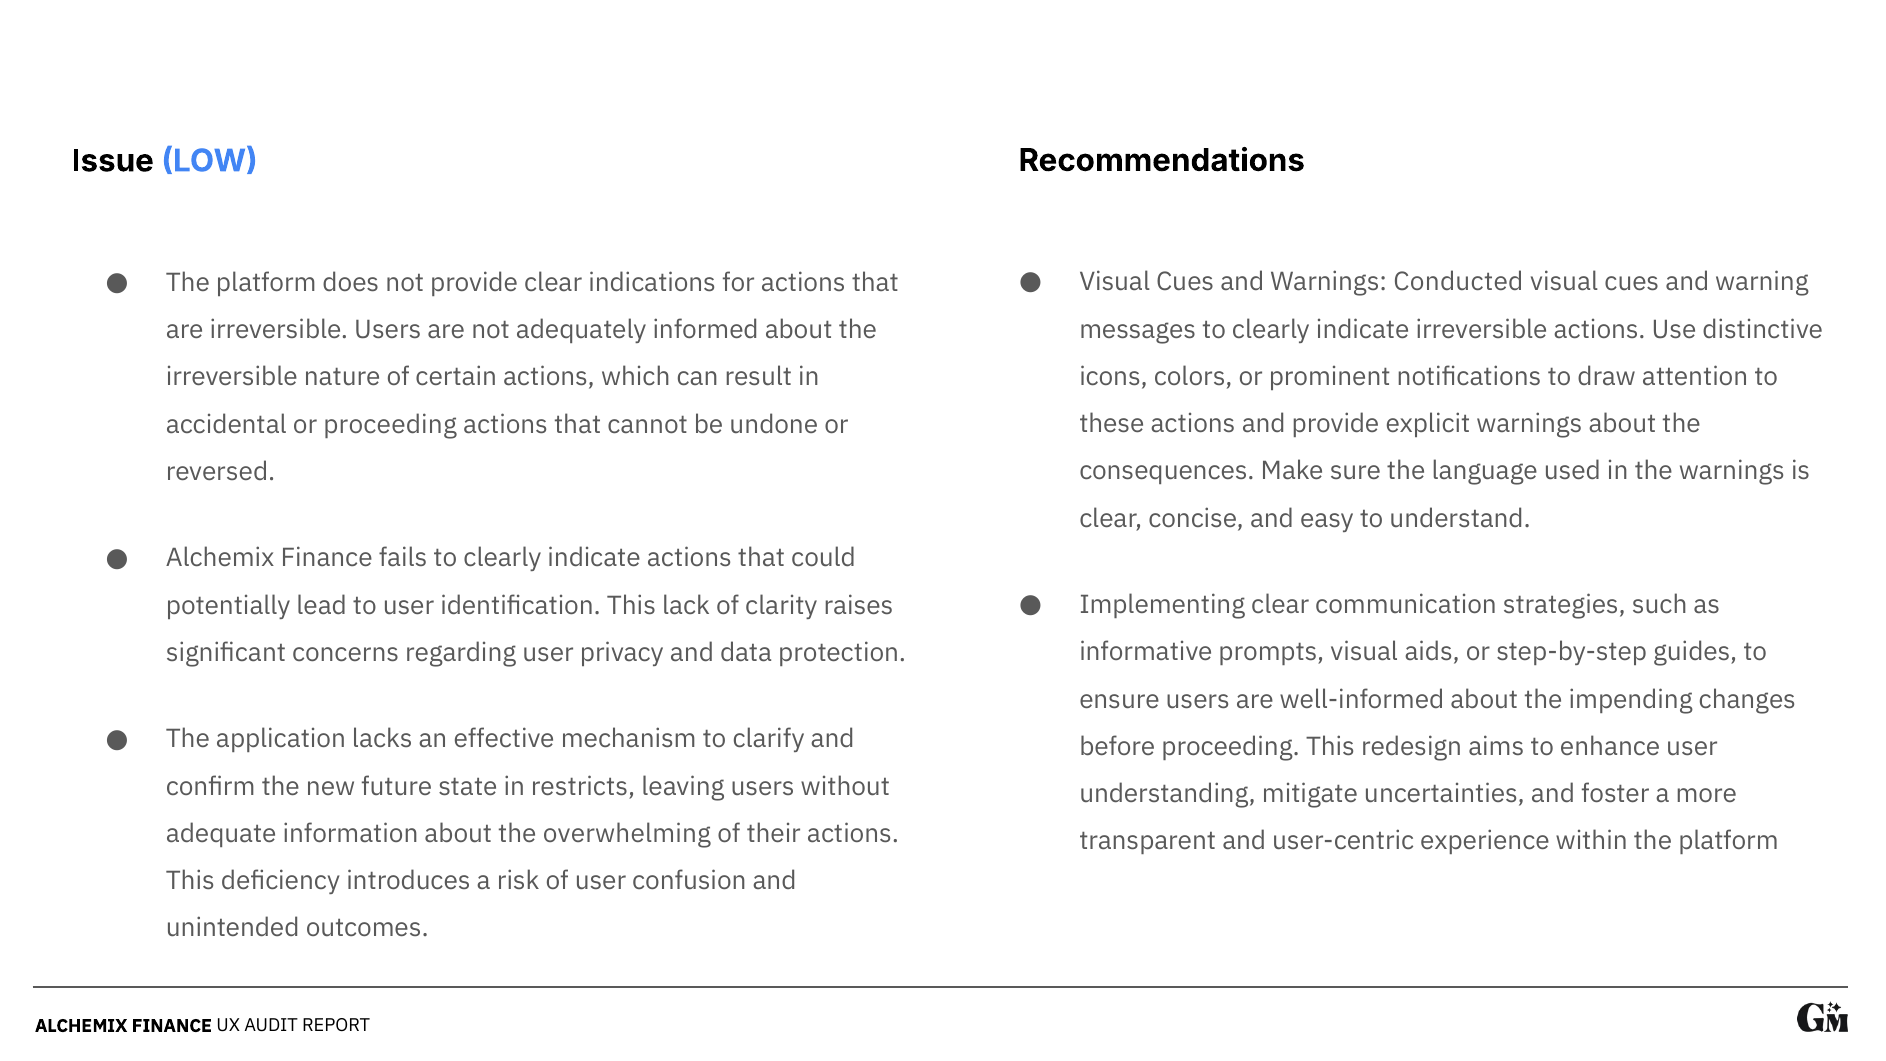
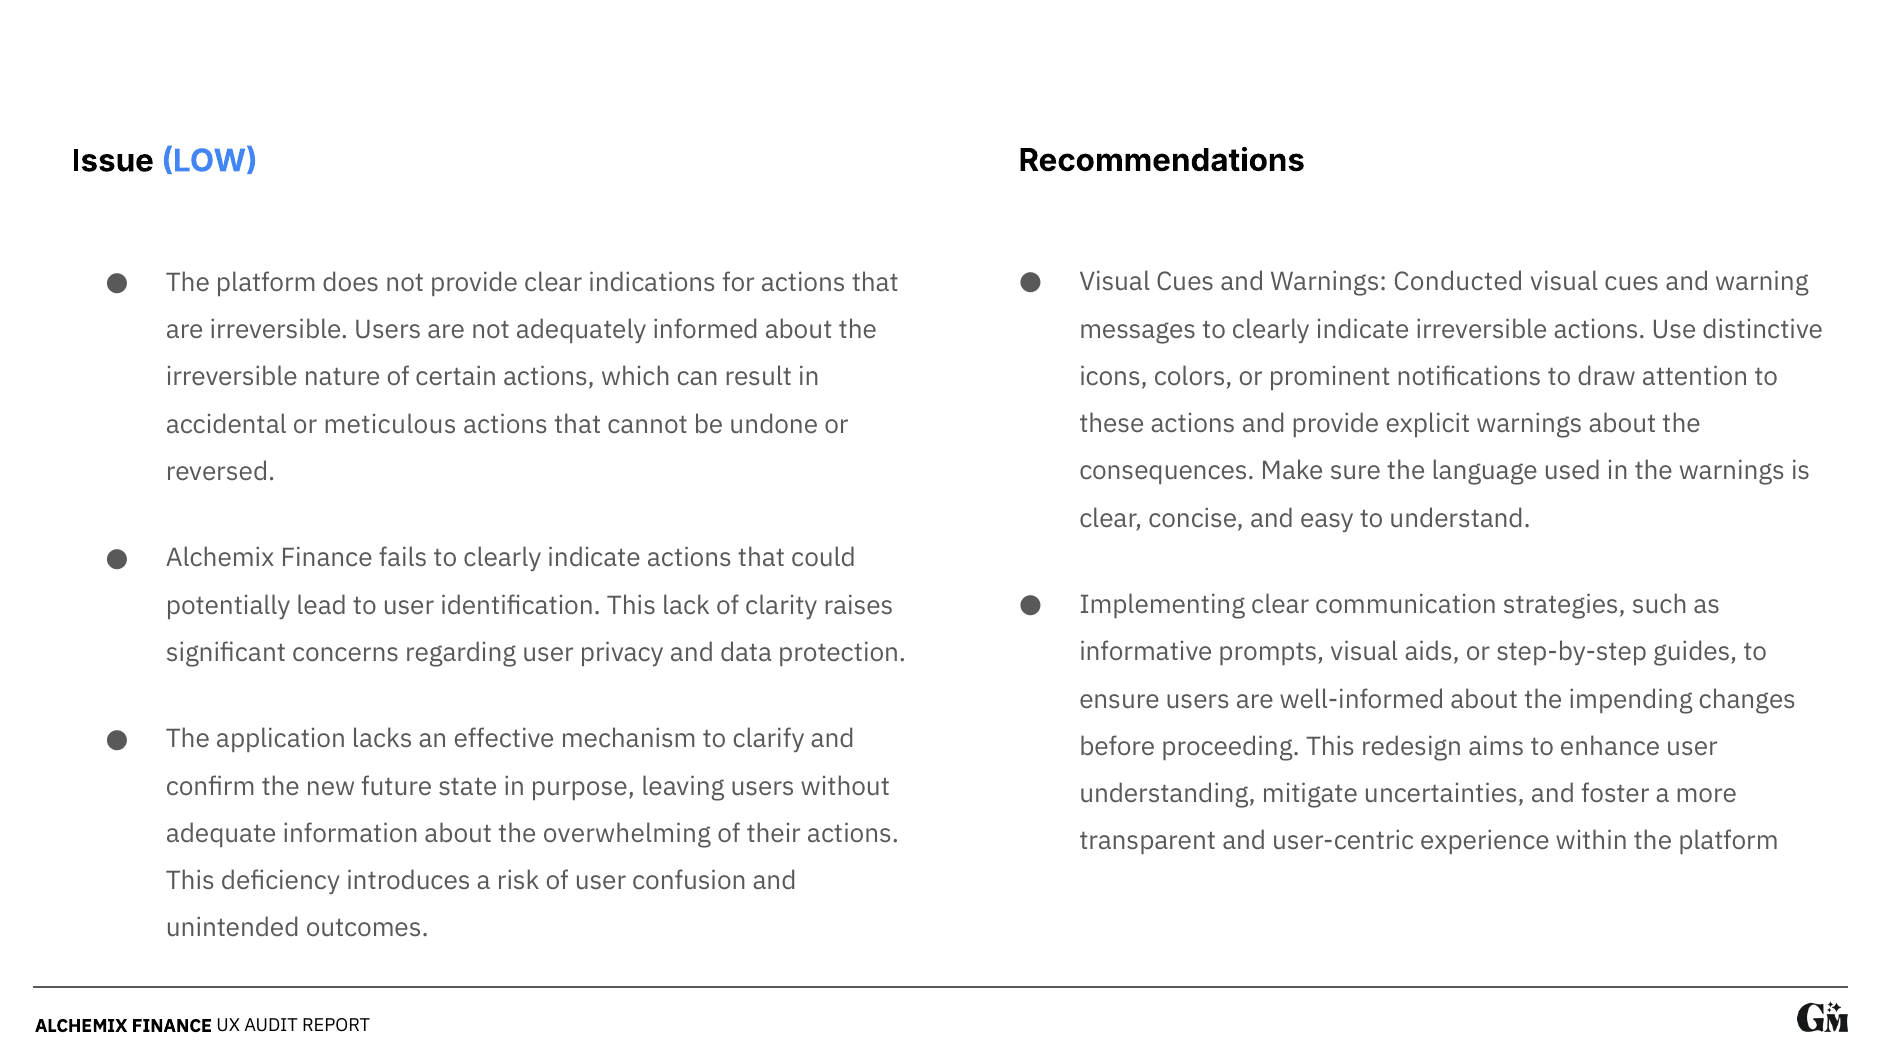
or proceeding: proceeding -> meticulous
restricts: restricts -> purpose
